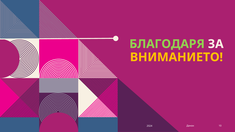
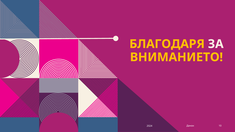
БЛАГОДАРЯ colour: light green -> yellow
